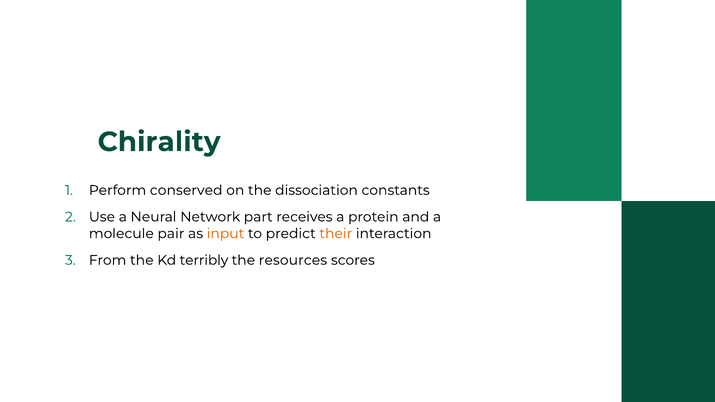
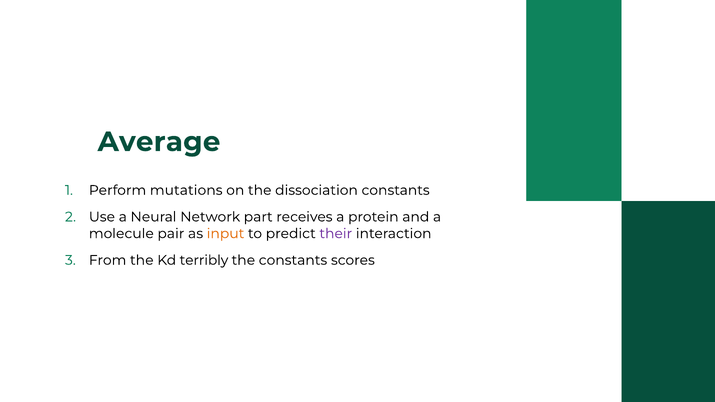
Chirality: Chirality -> Average
conserved: conserved -> mutations
their colour: orange -> purple
the resources: resources -> constants
